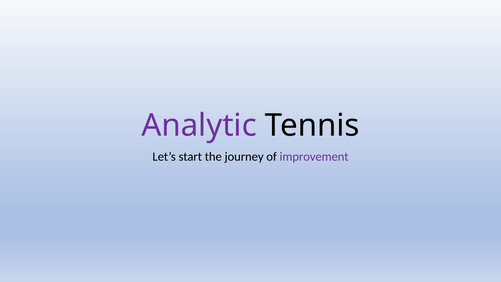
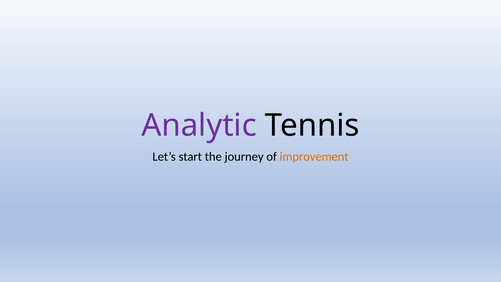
improvement colour: purple -> orange
